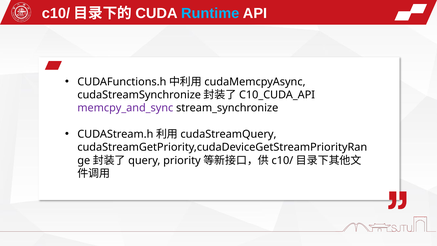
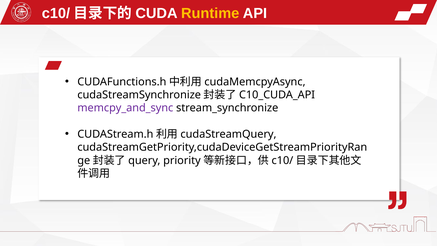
Runtime colour: light blue -> yellow
